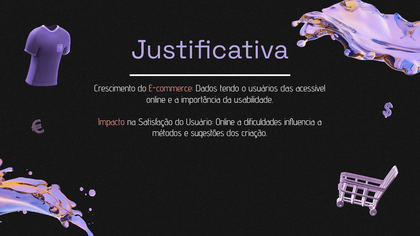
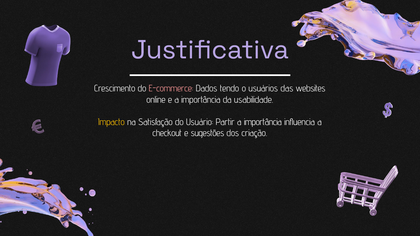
acessível: acessível -> websites
Impacto colour: pink -> yellow
Usuário Online: Online -> Partir
dificuldades at (263, 122): dificuldades -> importância
métodos: métodos -> checkout
